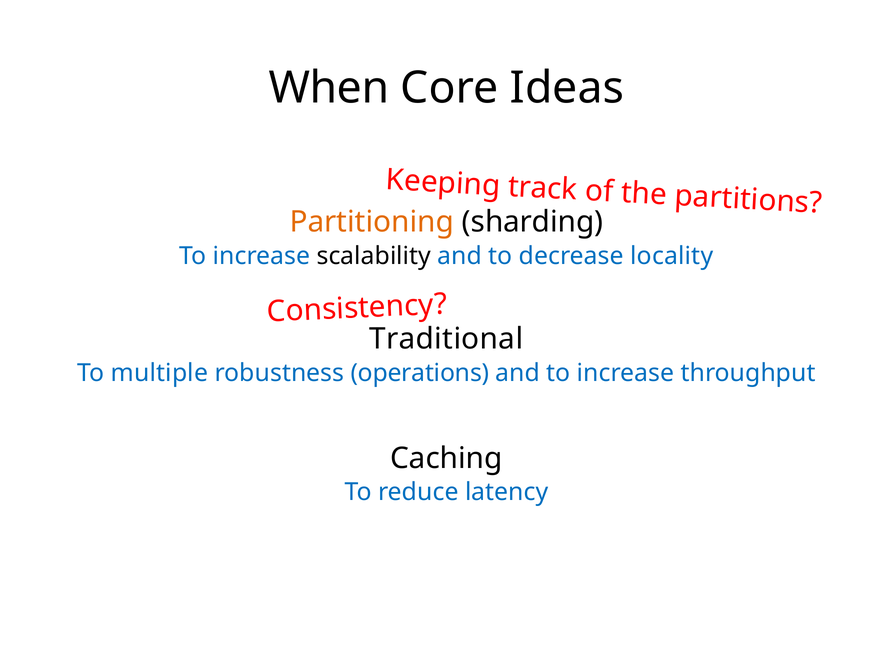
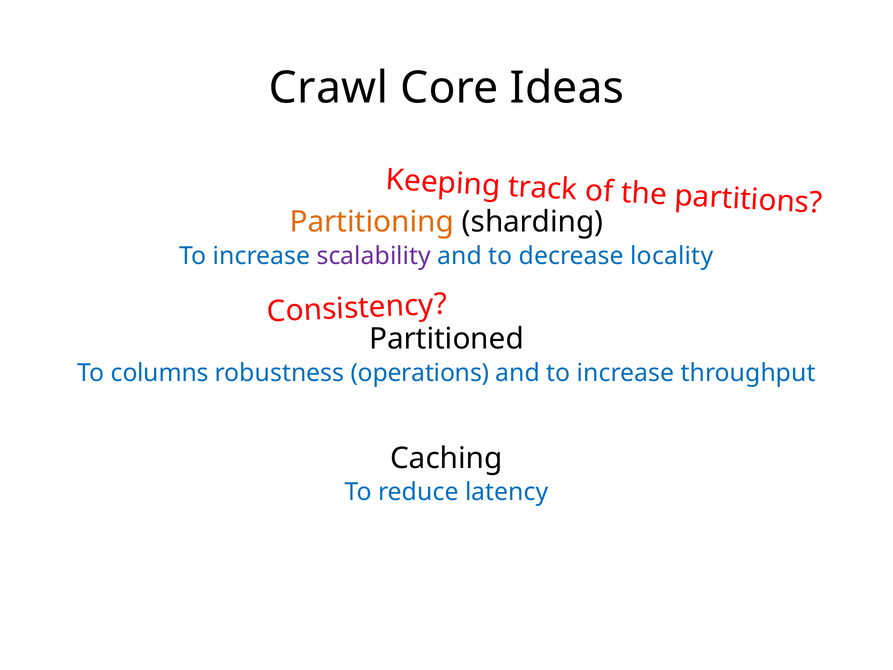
When: When -> Crawl
scalability colour: black -> purple
Traditional: Traditional -> Partitioned
multiple: multiple -> columns
